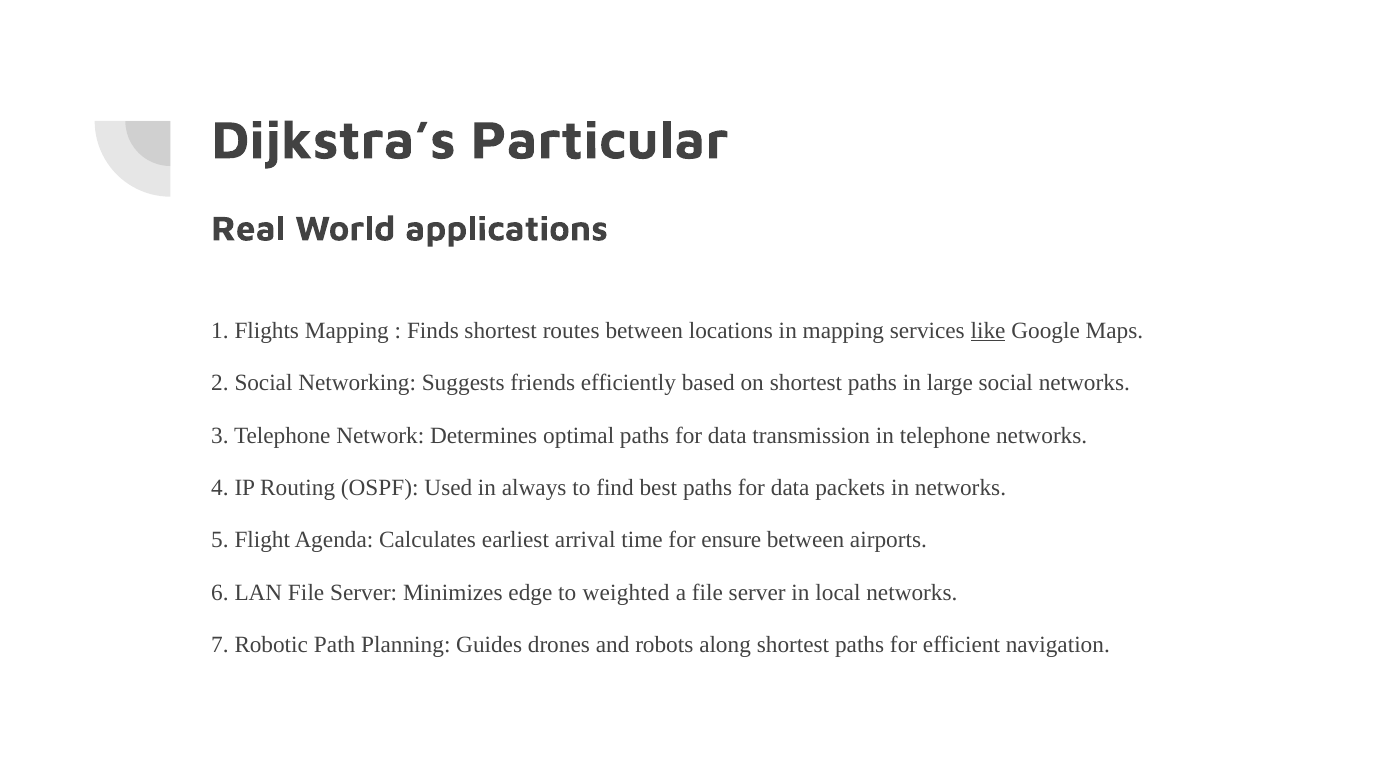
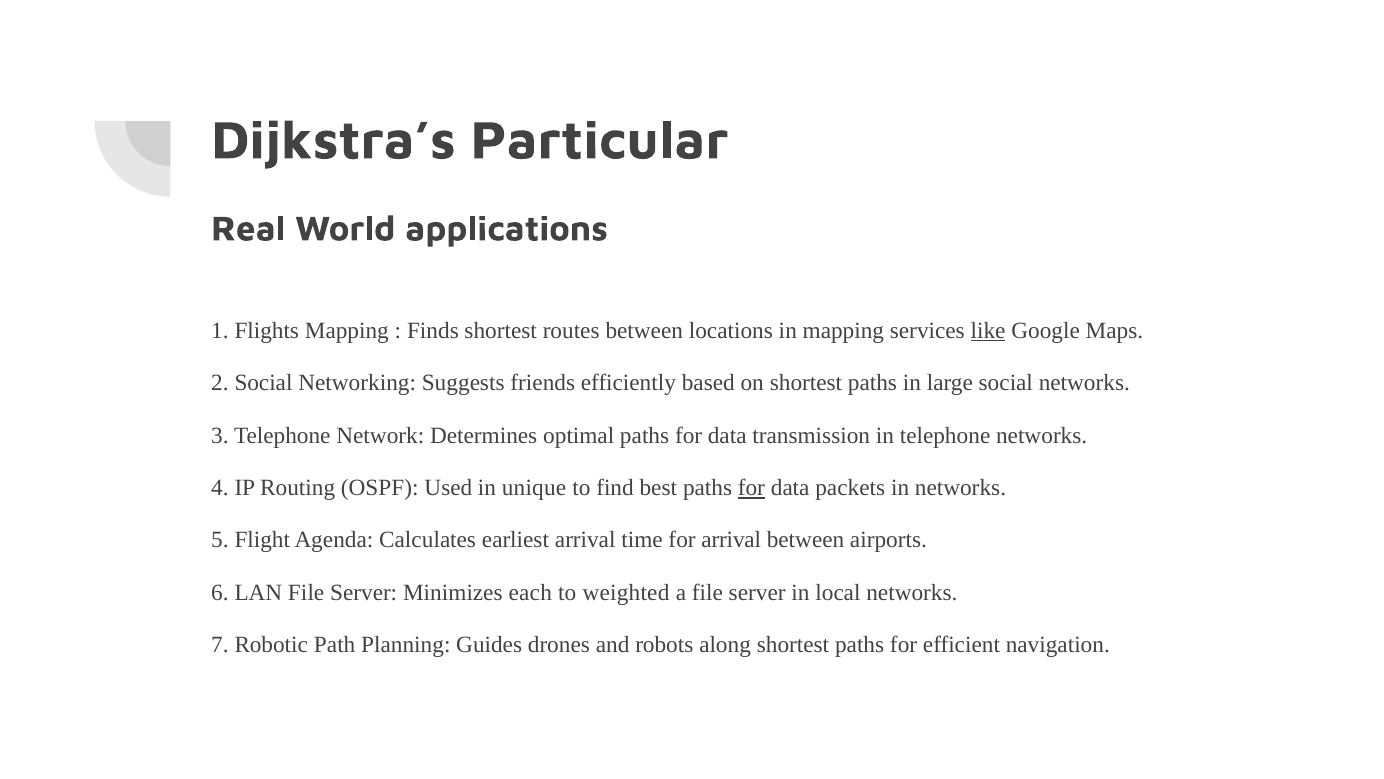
always: always -> unique
for at (751, 488) underline: none -> present
for ensure: ensure -> arrival
edge: edge -> each
